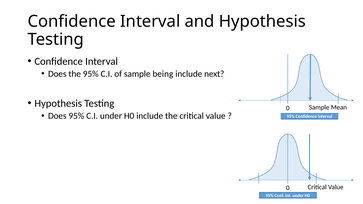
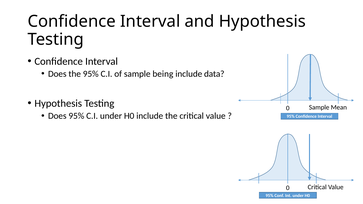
next: next -> data
